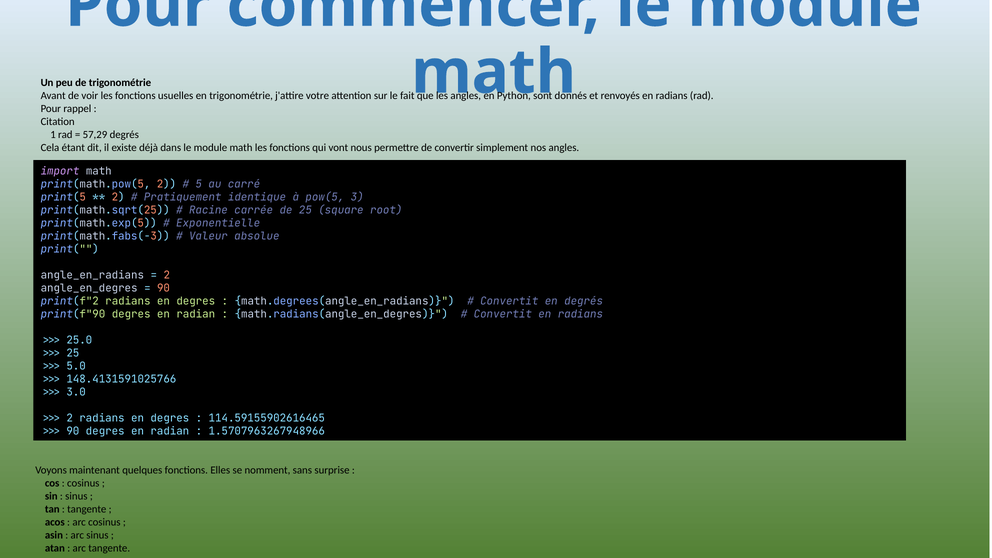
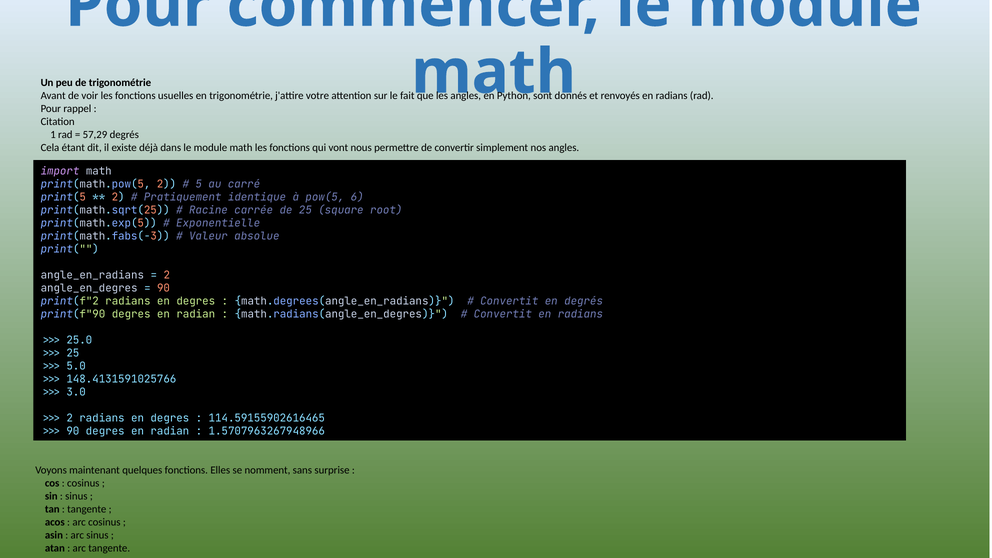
3: 3 -> 6
